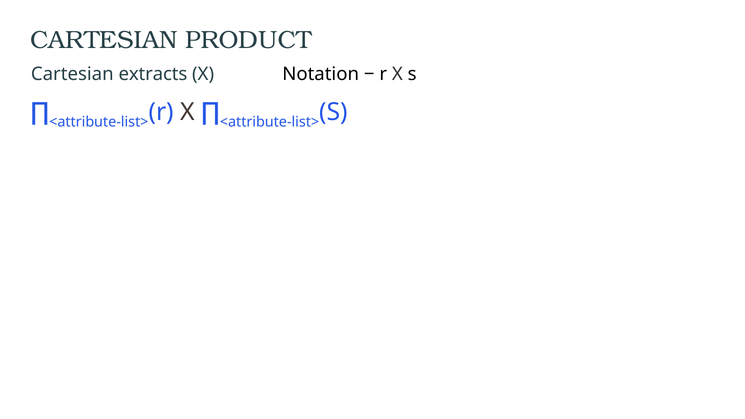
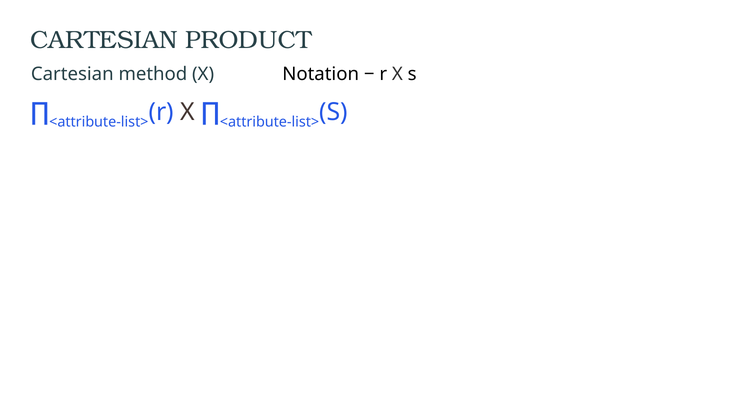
extracts: extracts -> method
